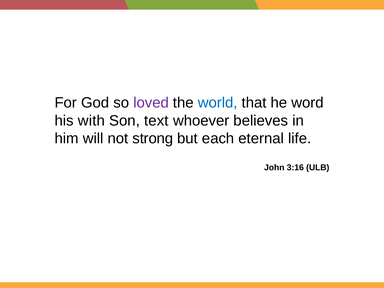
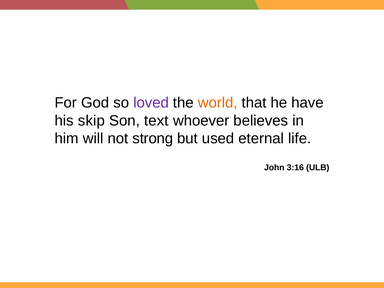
world colour: blue -> orange
word: word -> have
with: with -> skip
each: each -> used
